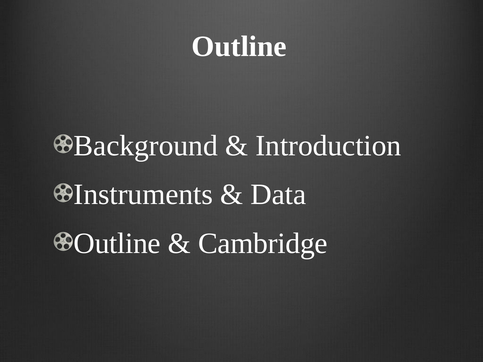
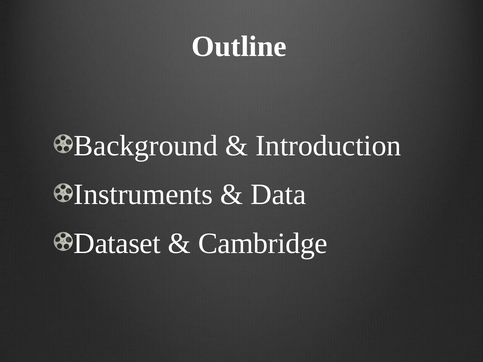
Outline at (117, 244): Outline -> Dataset
